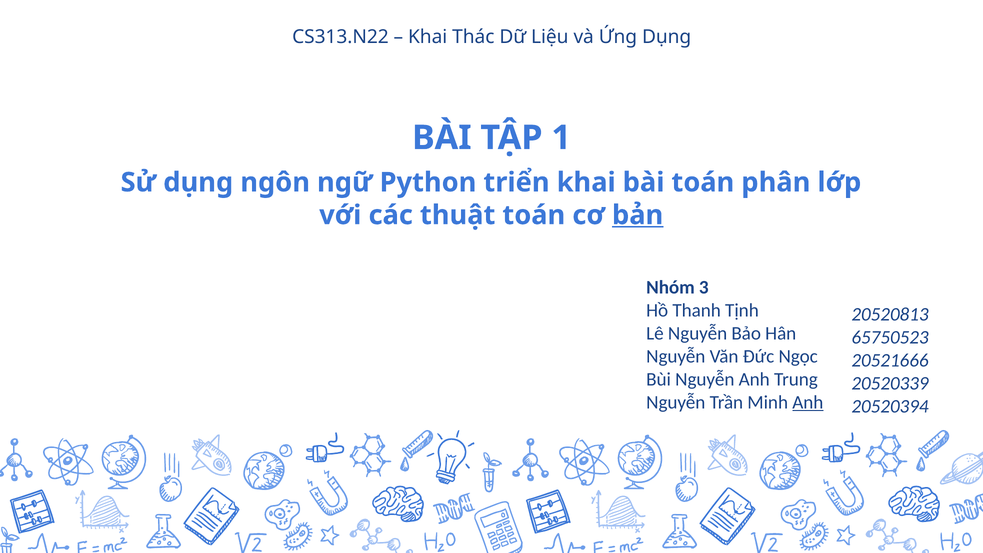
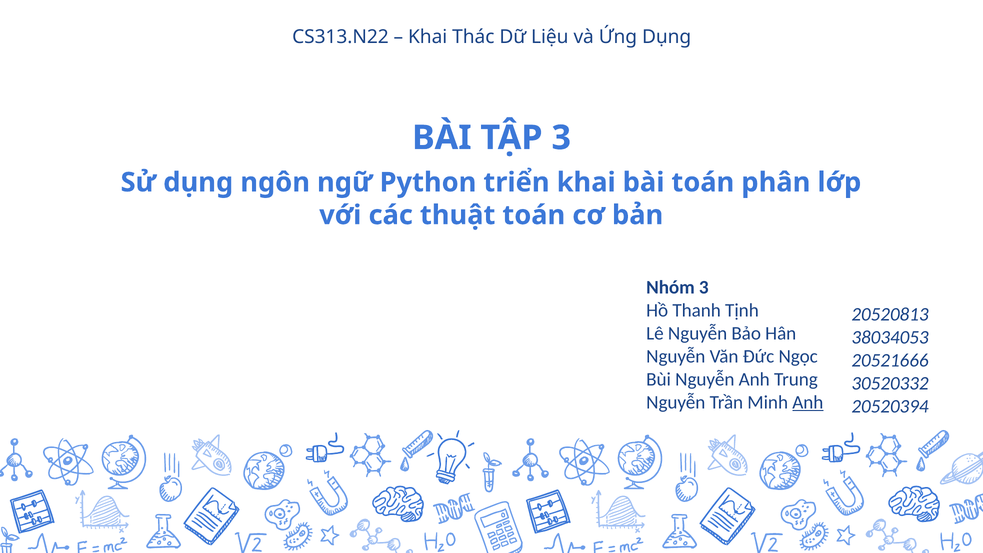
TẬP 1: 1 -> 3
bản underline: present -> none
65750523: 65750523 -> 38034053
20520339: 20520339 -> 30520332
